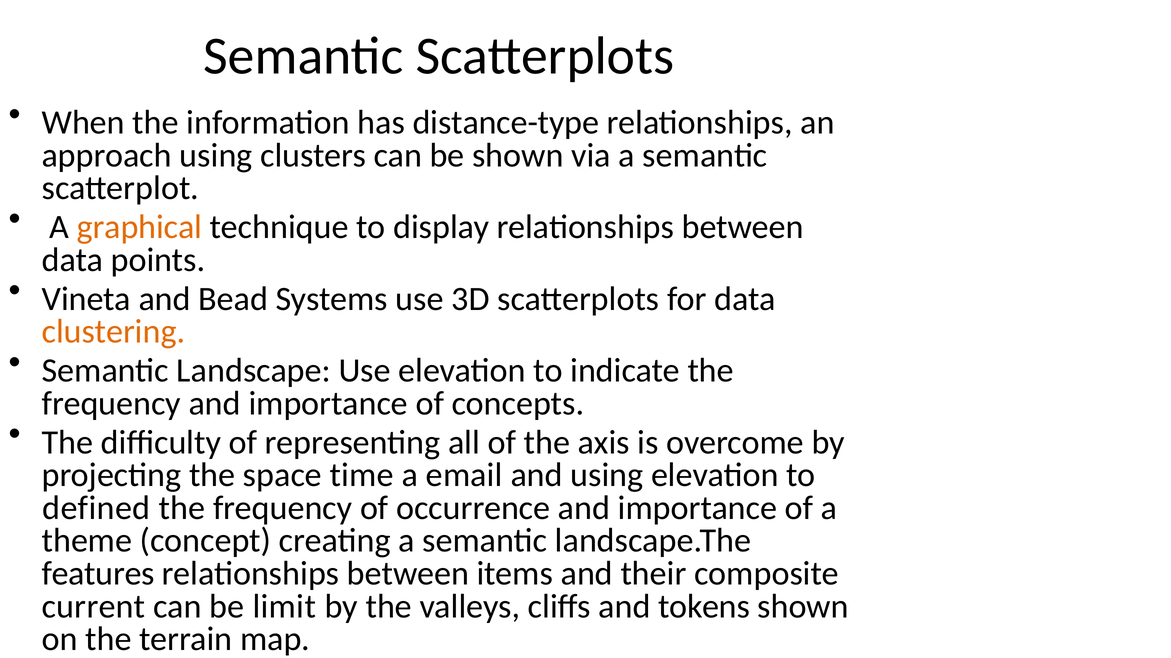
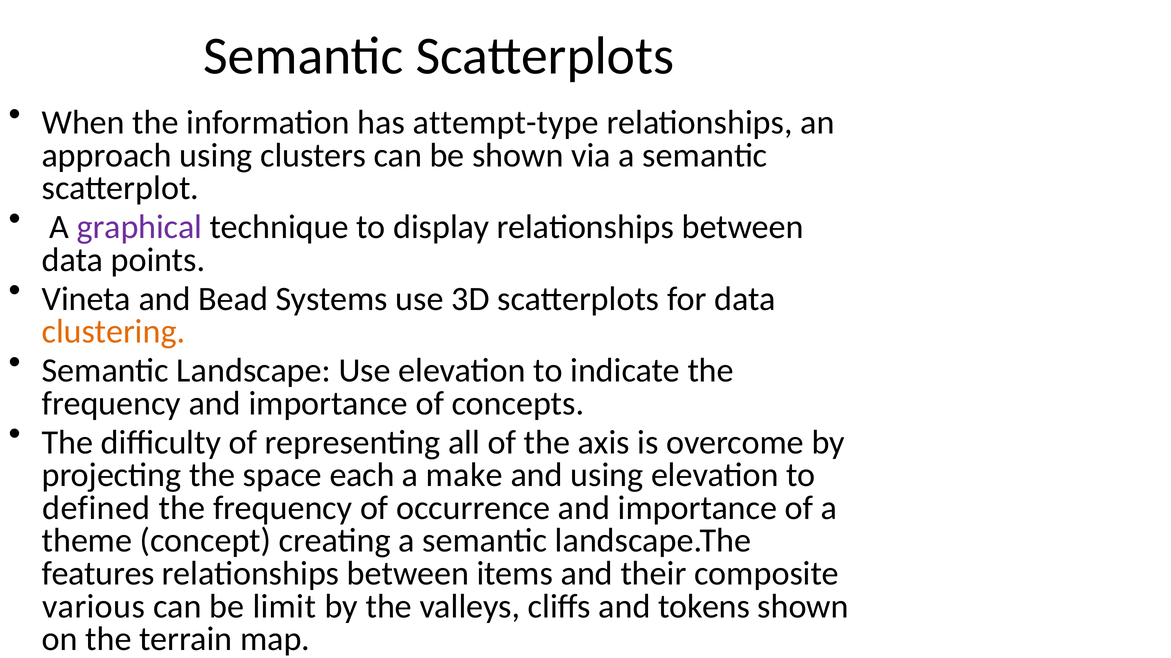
distance-type: distance-type -> attempt-type
graphical colour: orange -> purple
time: time -> each
email: email -> make
current: current -> various
